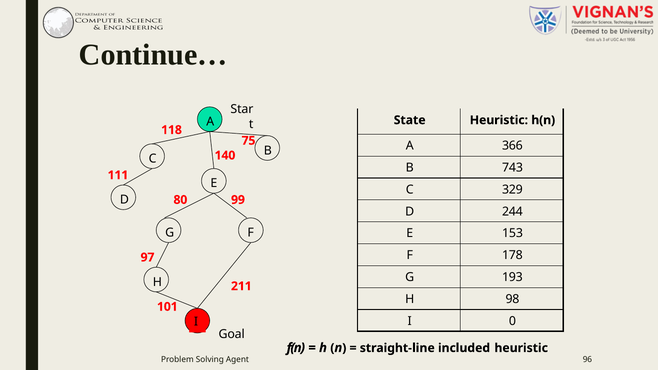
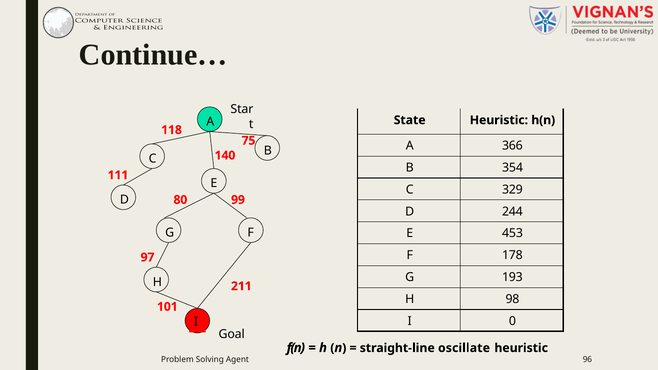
743: 743 -> 354
153: 153 -> 453
included: included -> oscillate
